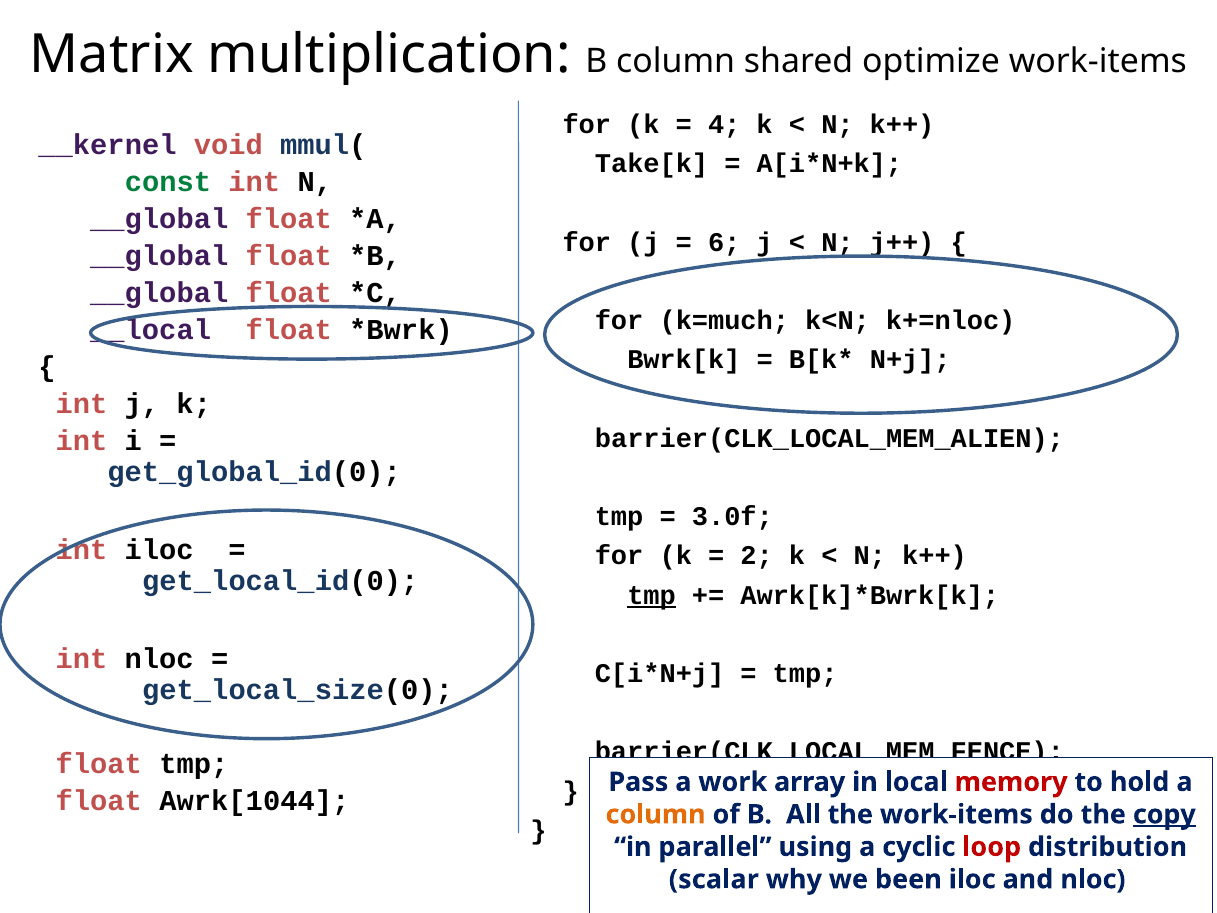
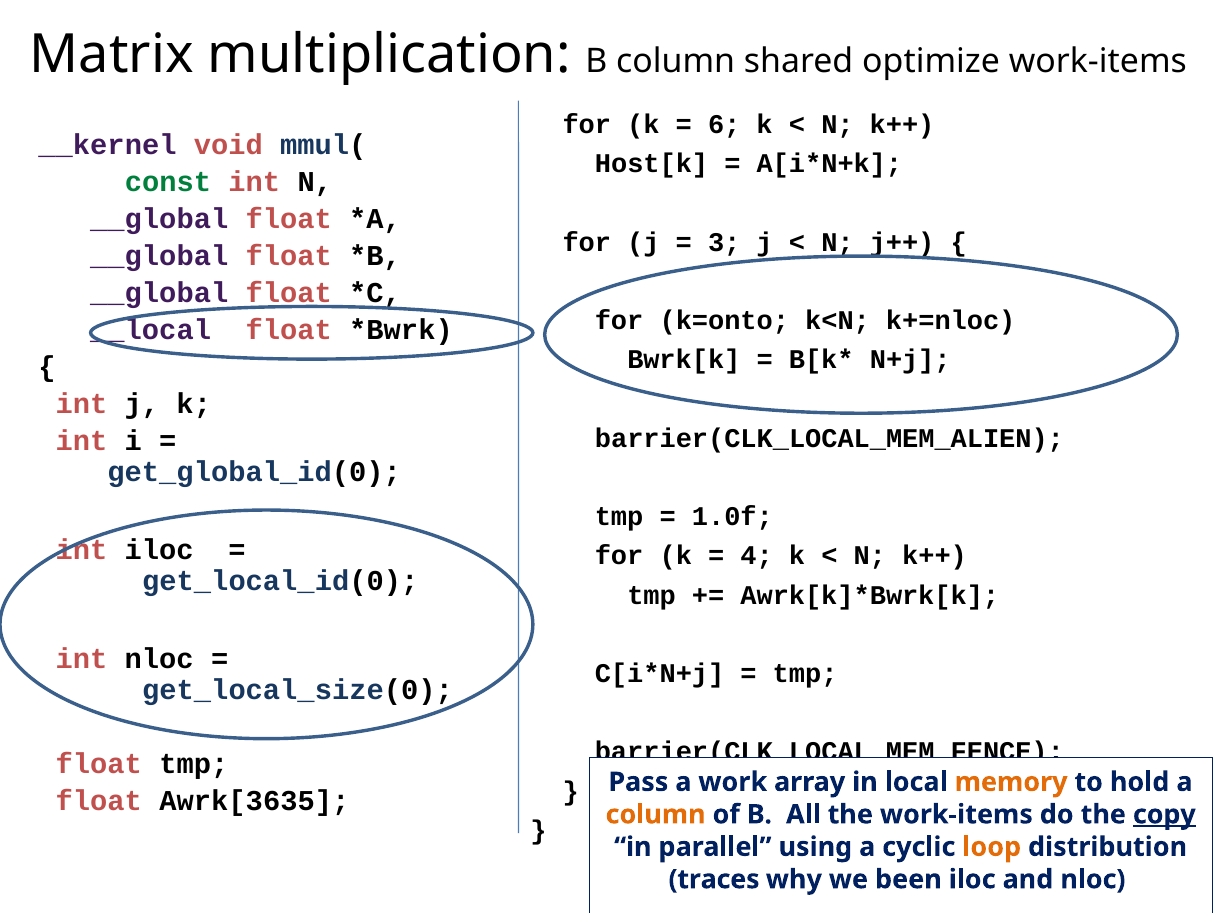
4: 4 -> 6
Take[k: Take[k -> Host[k
6: 6 -> 3
k=much: k=much -> k=onto
3.0f: 3.0f -> 1.0f
2: 2 -> 4
tmp at (652, 595) underline: present -> none
memory colour: red -> orange
Awrk[1044: Awrk[1044 -> Awrk[3635
loop colour: red -> orange
scalar: scalar -> traces
